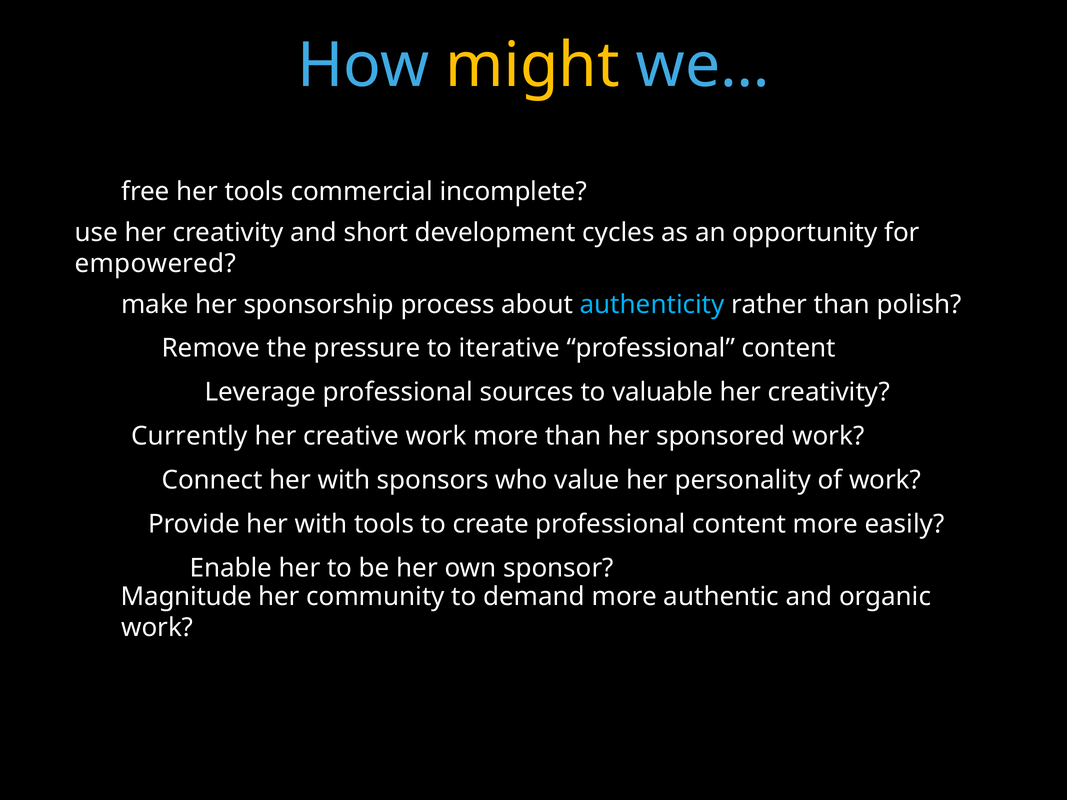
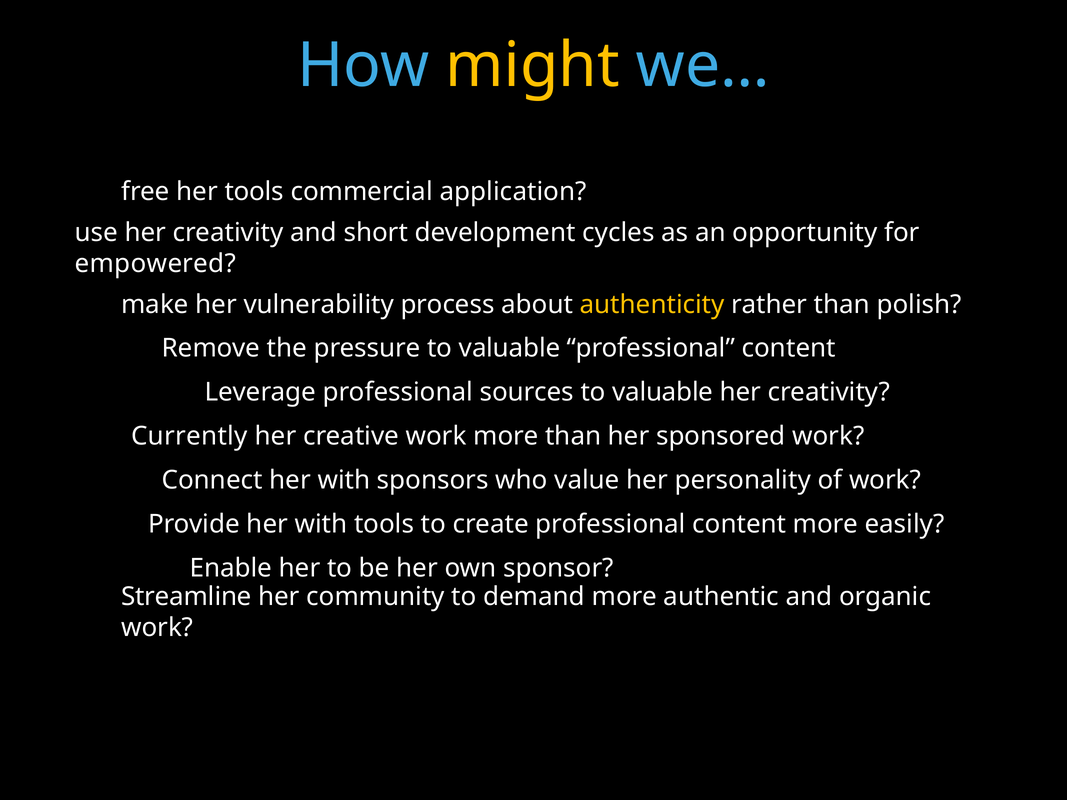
incomplete: incomplete -> application
sponsorship: sponsorship -> vulnerability
authenticity colour: light blue -> yellow
pressure to iterative: iterative -> valuable
Magnitude: Magnitude -> Streamline
